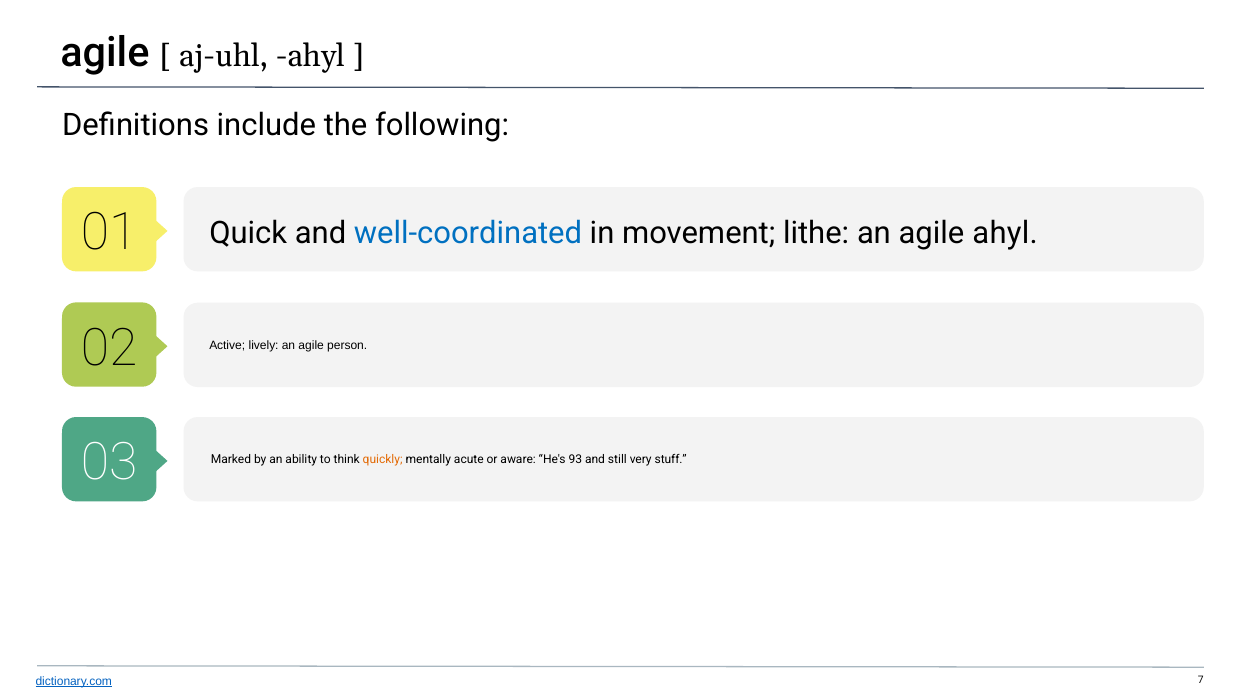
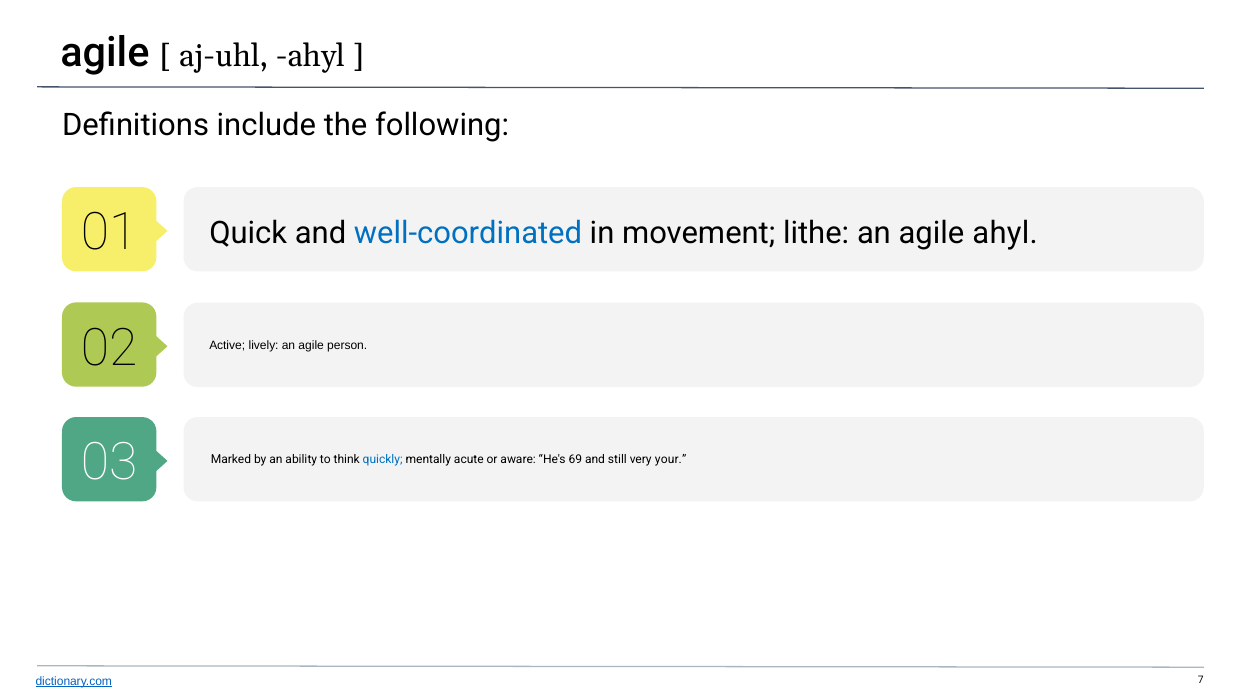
quickly colour: orange -> blue
93: 93 -> 69
stuff: stuff -> your
